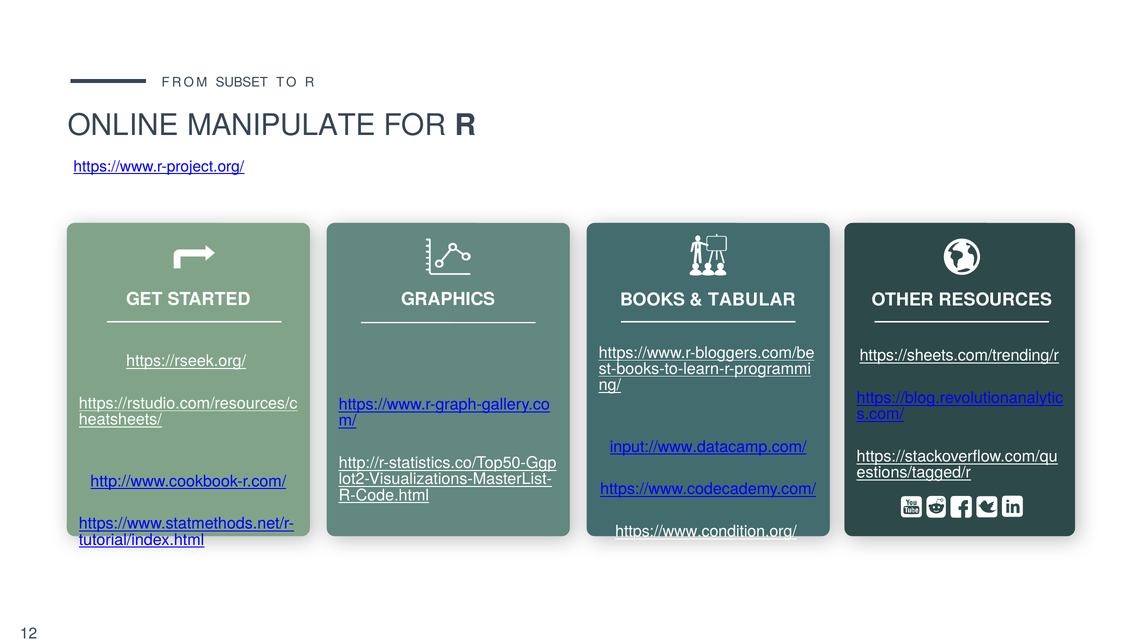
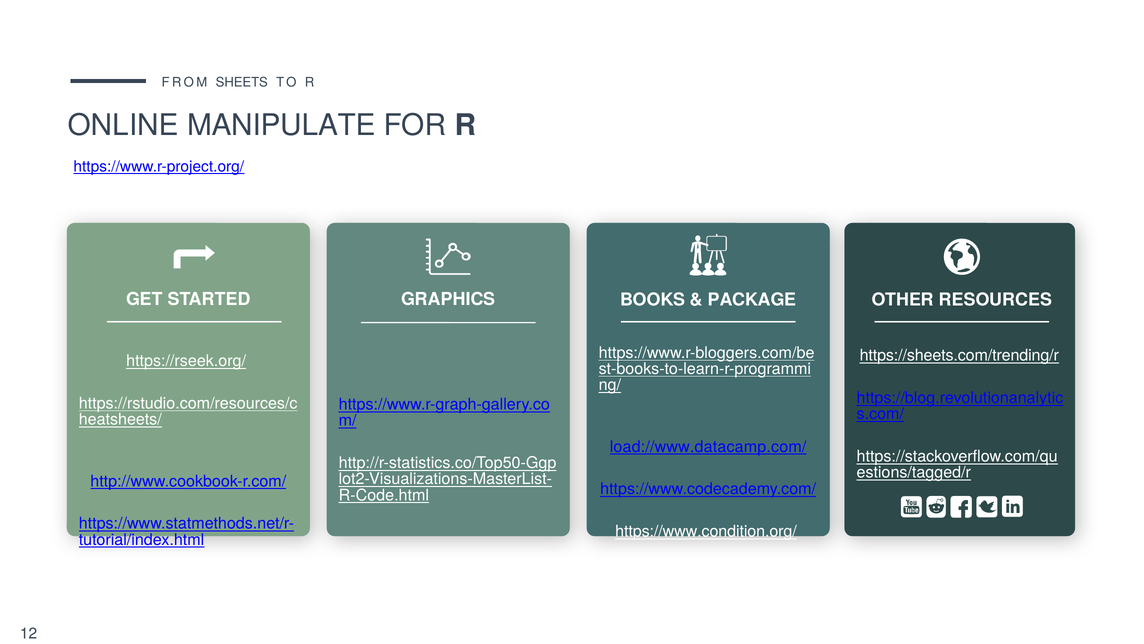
SUBSET: SUBSET -> SHEETS
TABULAR: TABULAR -> PACKAGE
input://www.datacamp.com/: input://www.datacamp.com/ -> load://www.datacamp.com/
